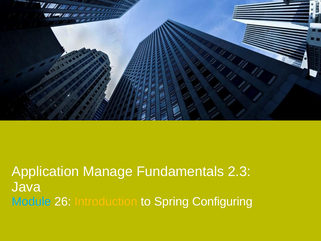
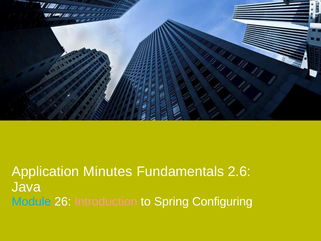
Manage: Manage -> Minutes
2.3: 2.3 -> 2.6
Introduction colour: yellow -> pink
